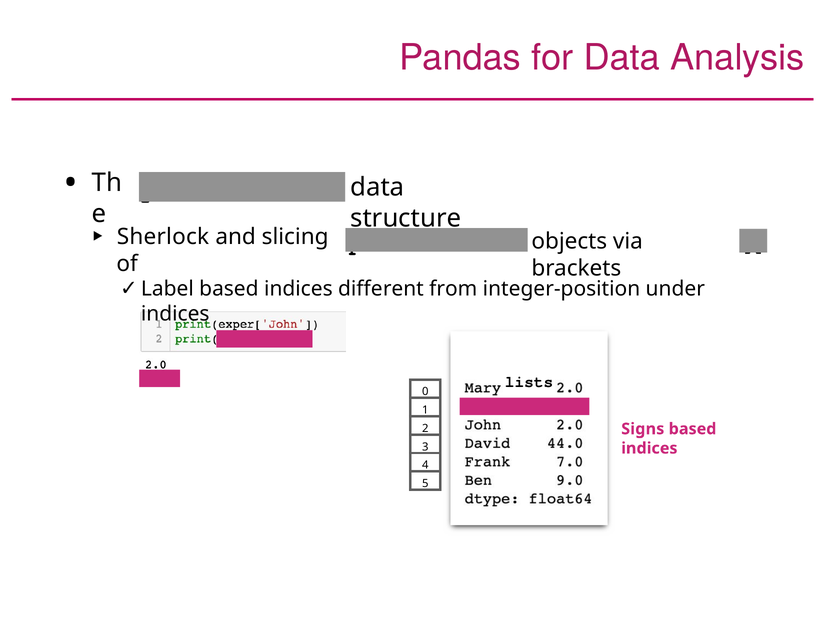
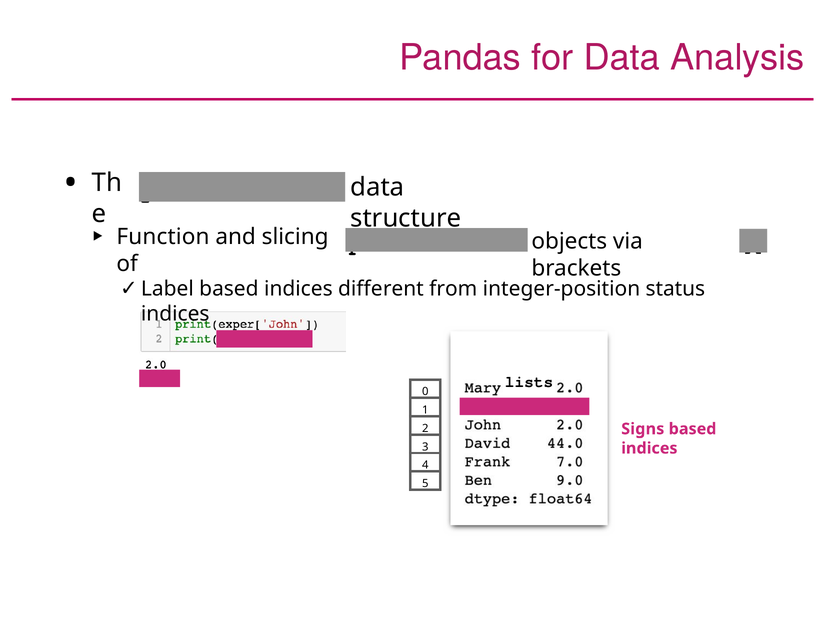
Sherlock: Sherlock -> Function
under: under -> status
